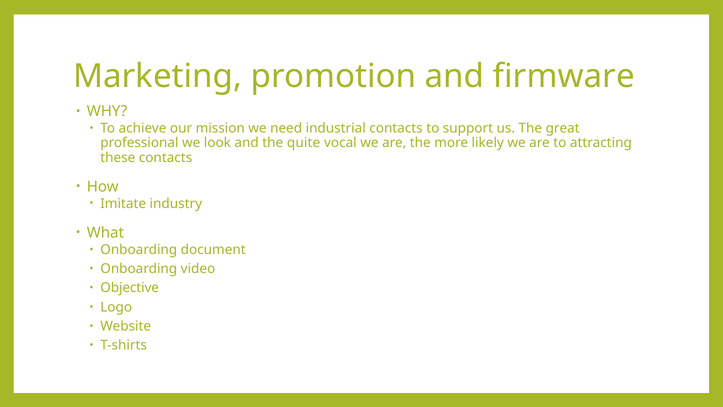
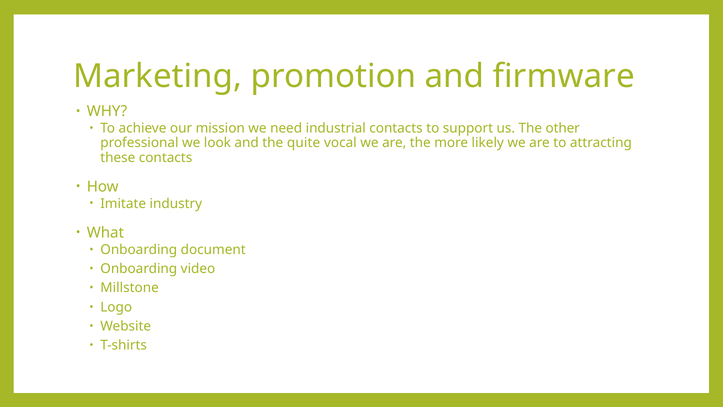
great: great -> other
Objective: Objective -> Millstone
